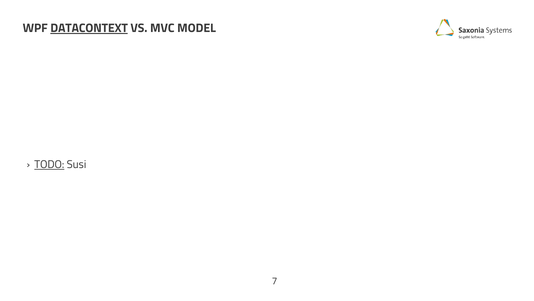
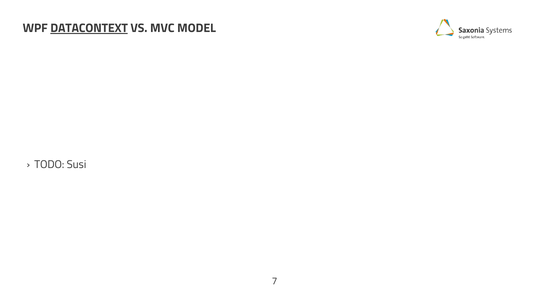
TODO underline: present -> none
